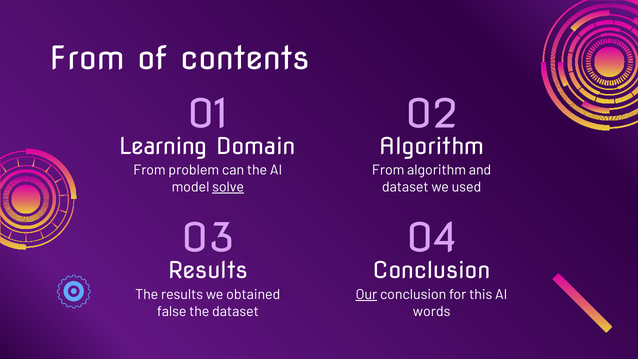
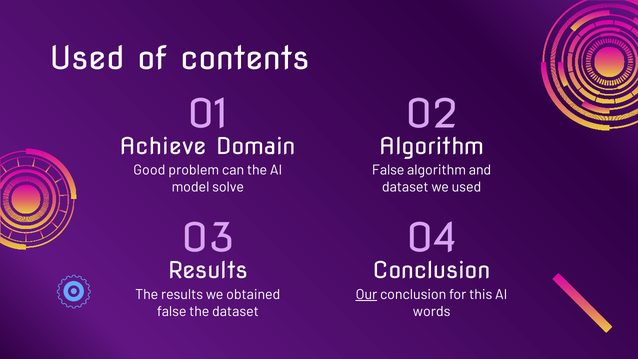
From at (87, 59): From -> Used
Learning: Learning -> Achieve
From at (149, 170): From -> Good
From at (388, 170): From -> False
solve underline: present -> none
